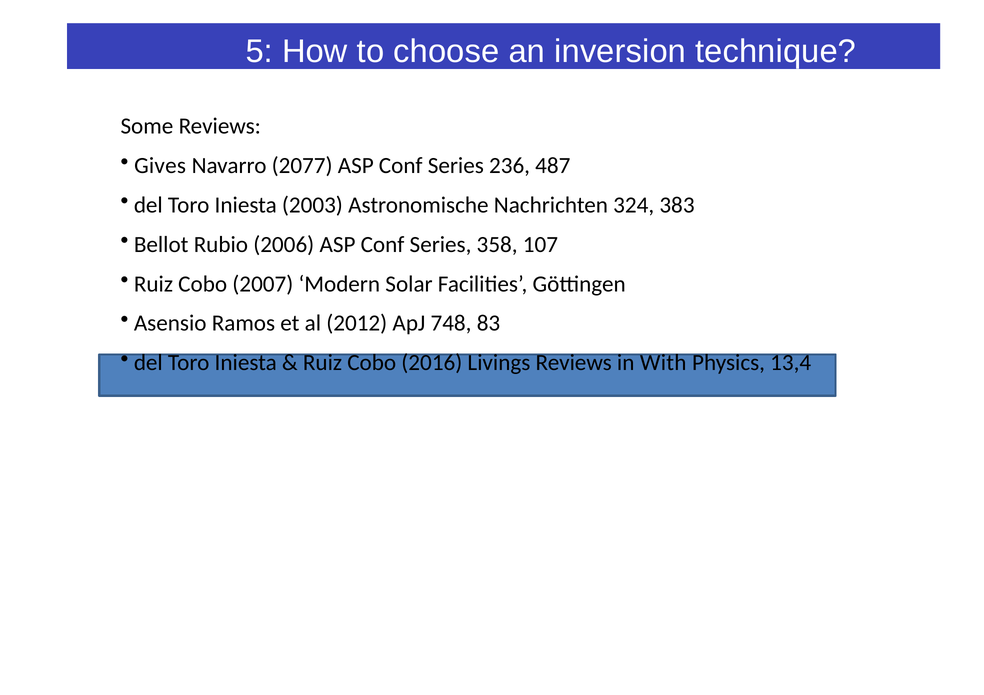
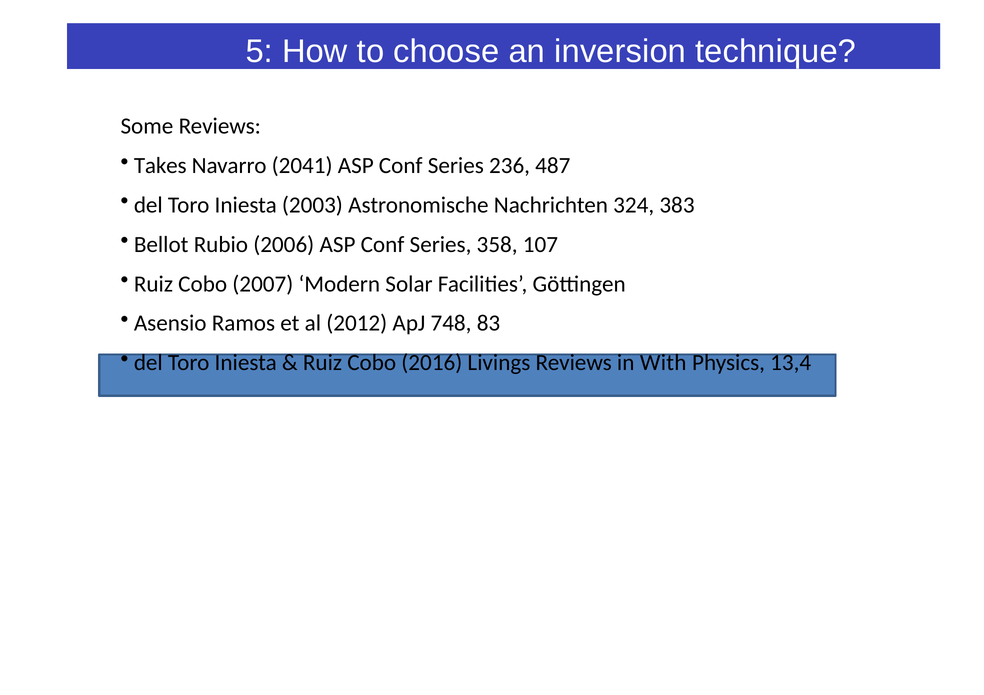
Gives: Gives -> Takes
2077: 2077 -> 2041
